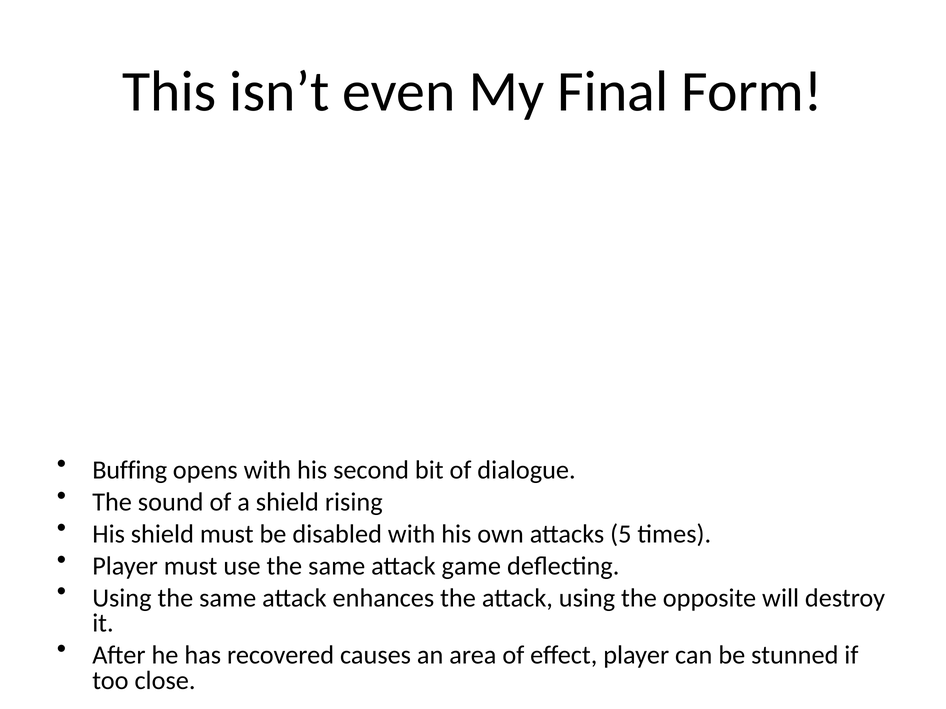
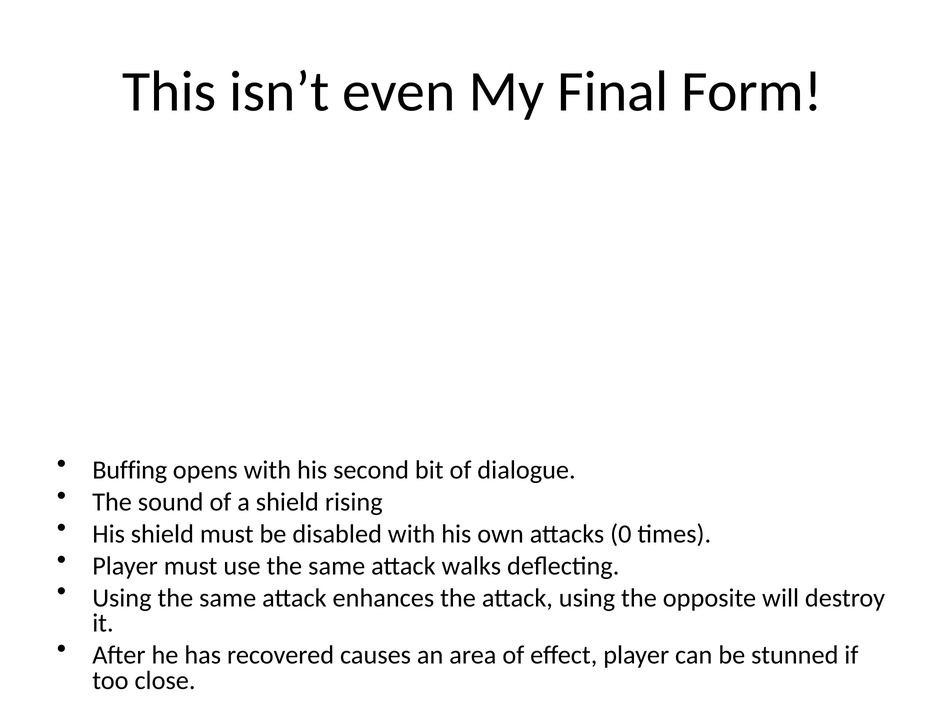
5: 5 -> 0
game: game -> walks
